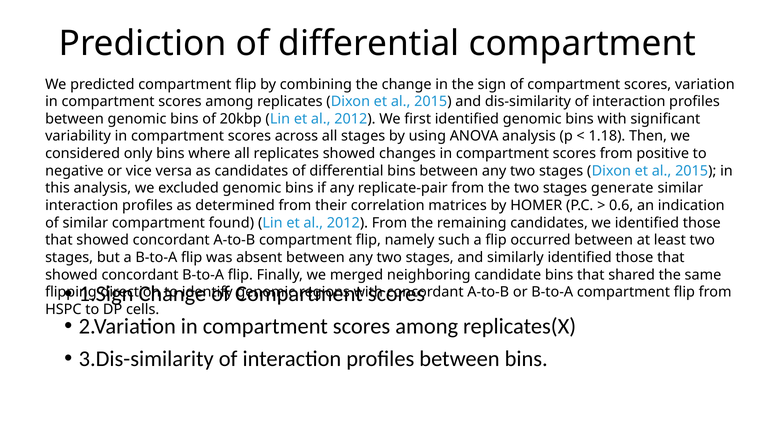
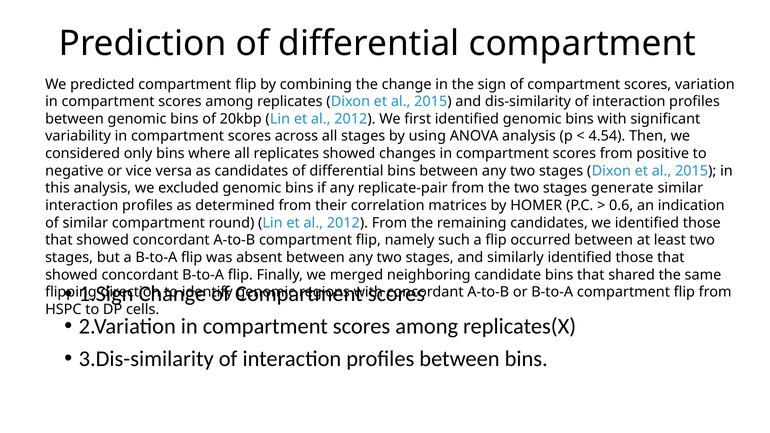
1.18: 1.18 -> 4.54
found: found -> round
